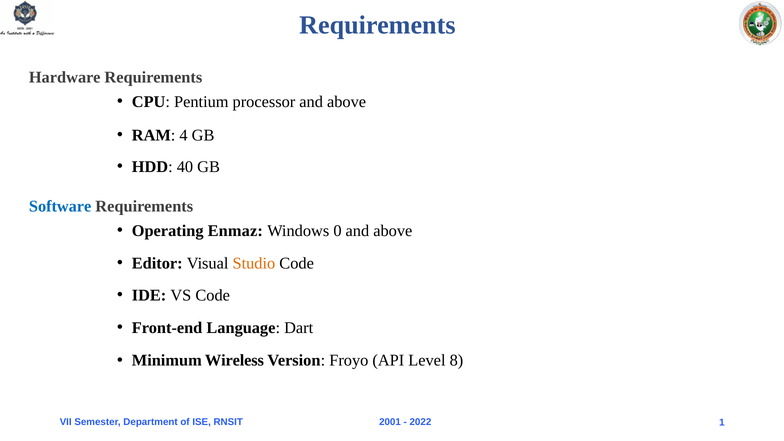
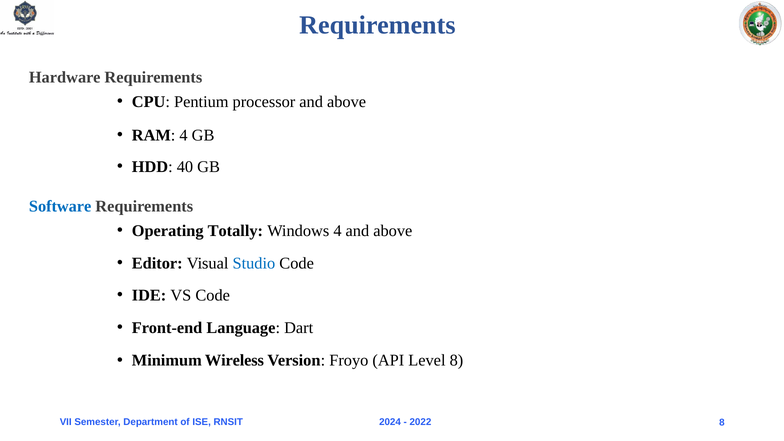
Enmaz: Enmaz -> Totally
Windows 0: 0 -> 4
Studio colour: orange -> blue
2001: 2001 -> 2024
2022 1: 1 -> 8
